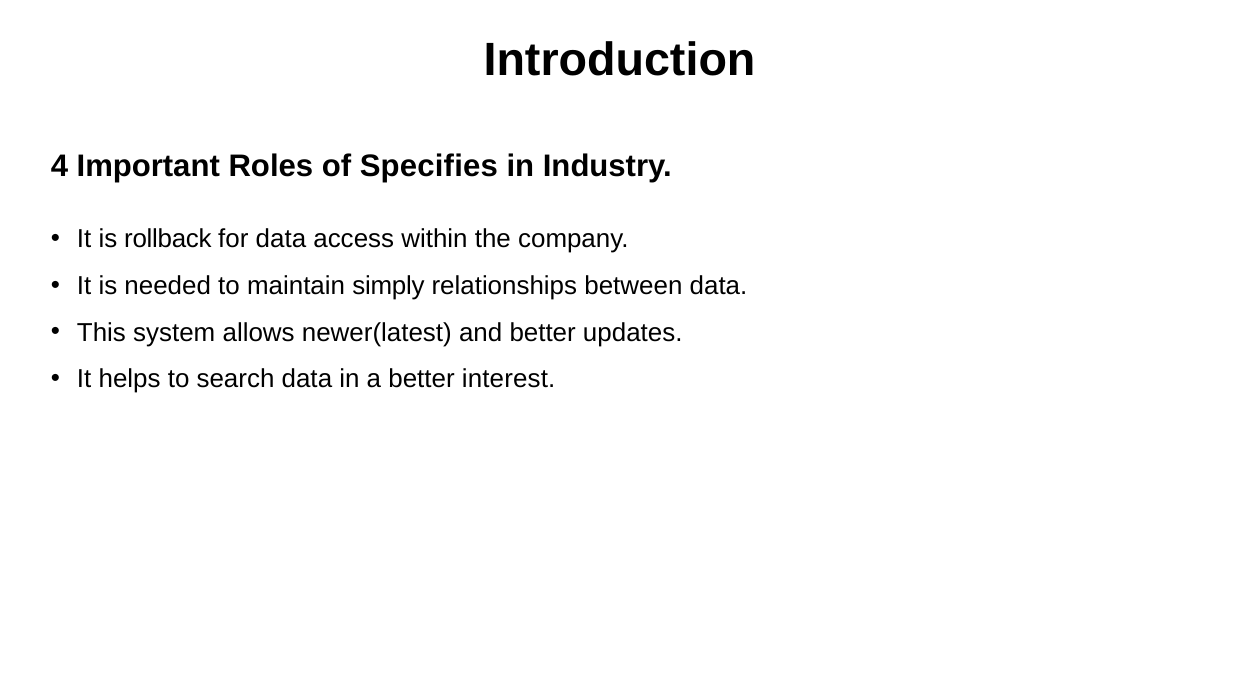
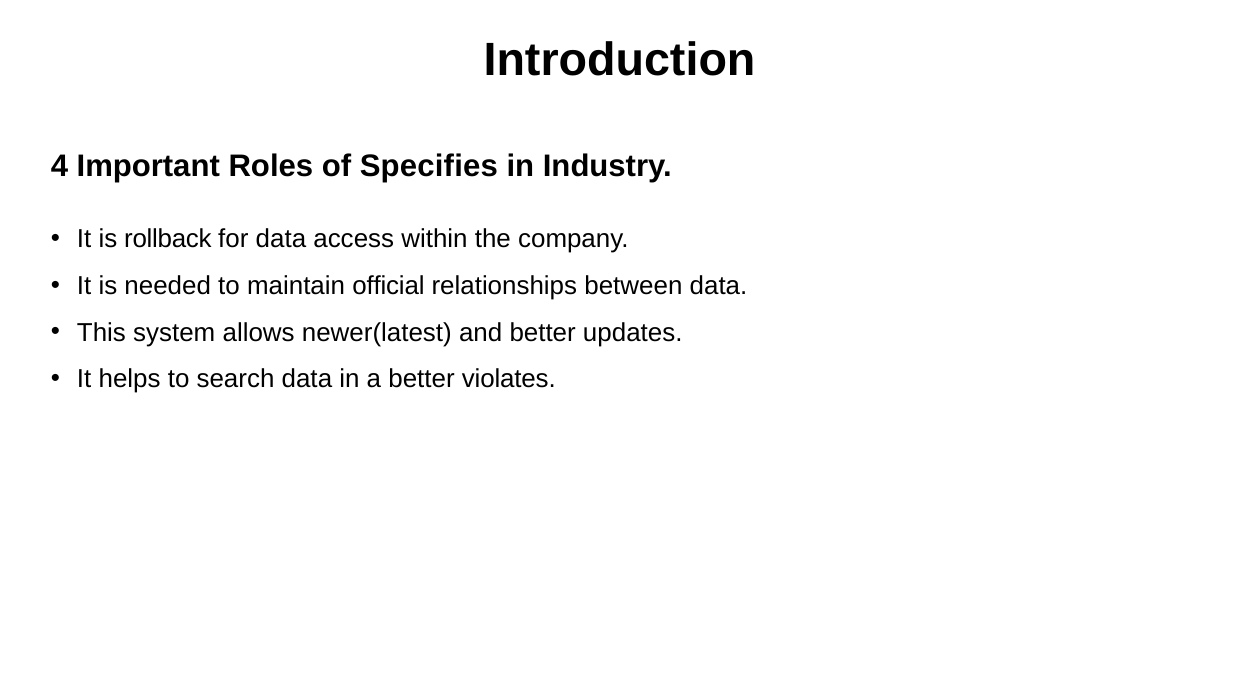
simply: simply -> official
interest: interest -> violates
